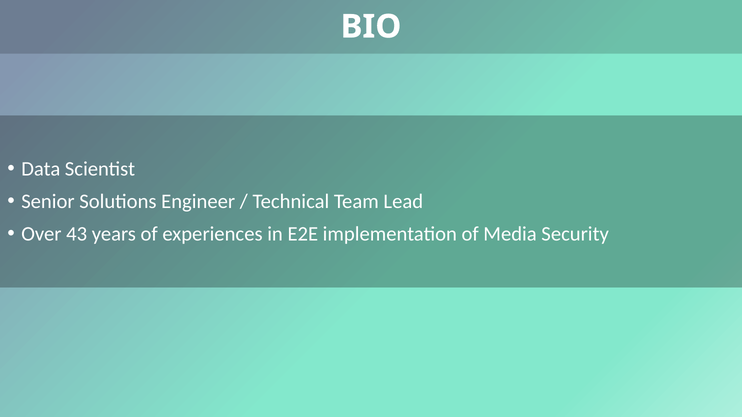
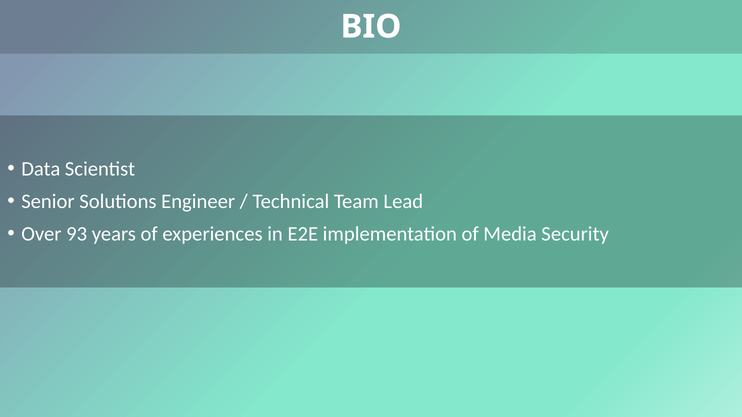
43: 43 -> 93
